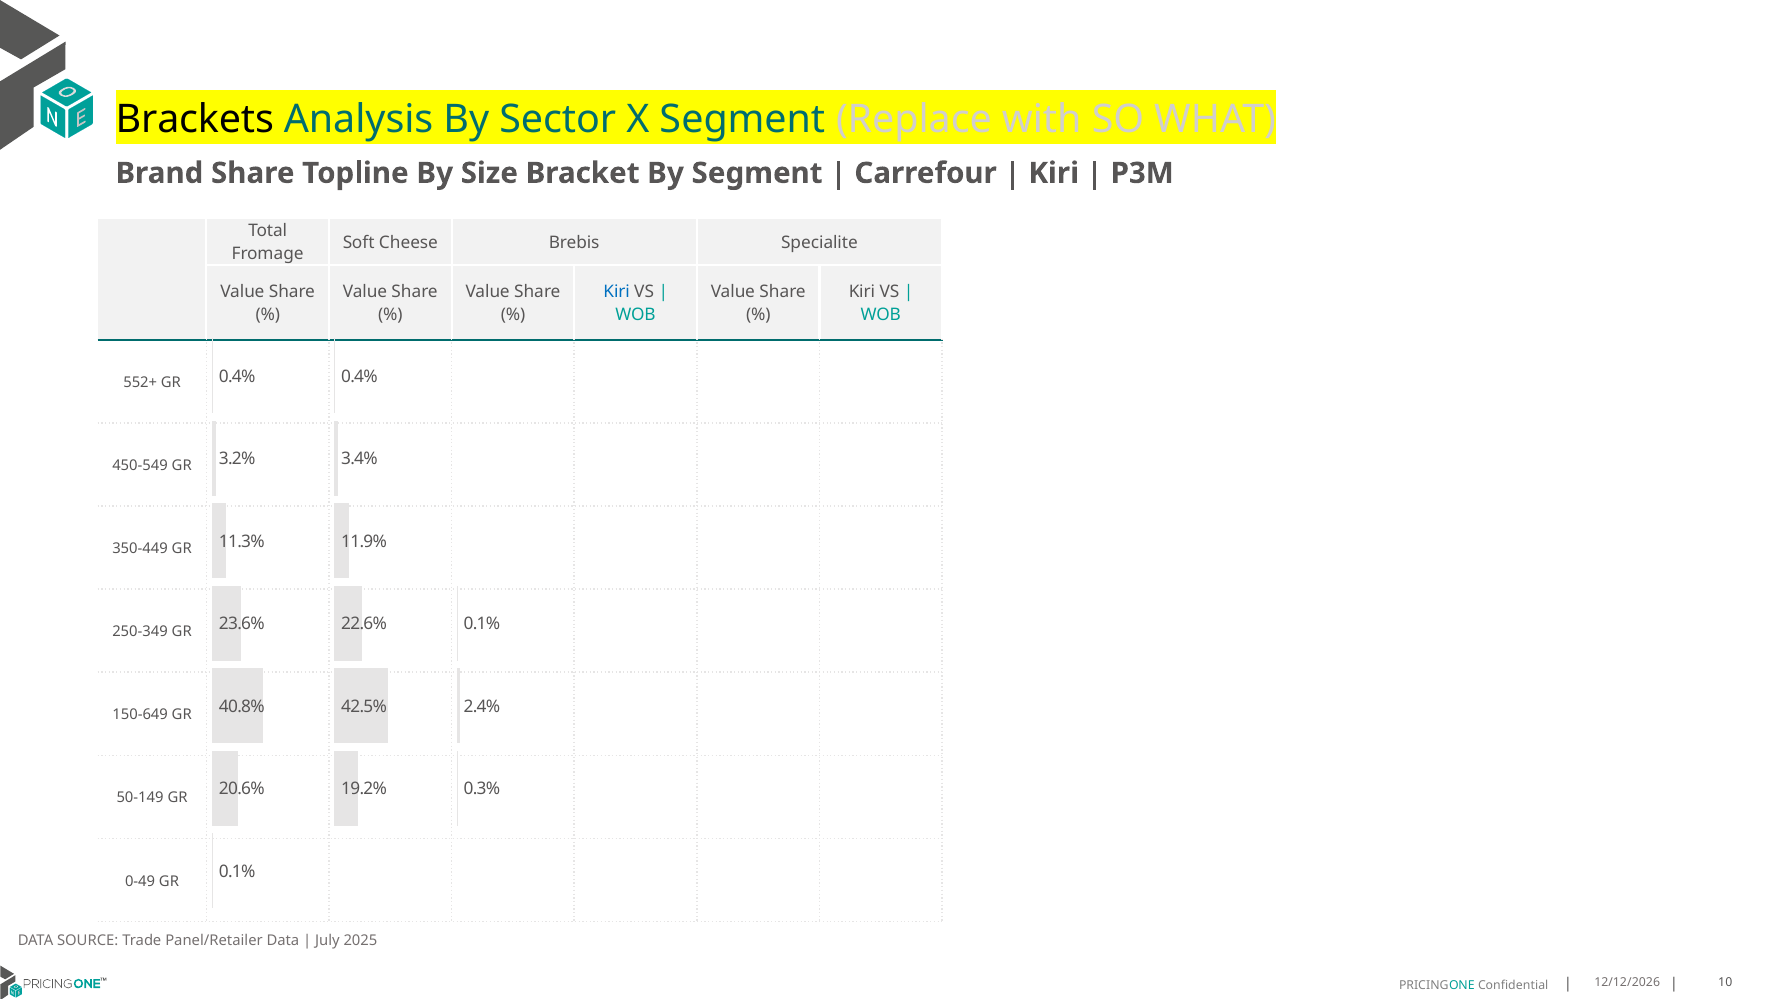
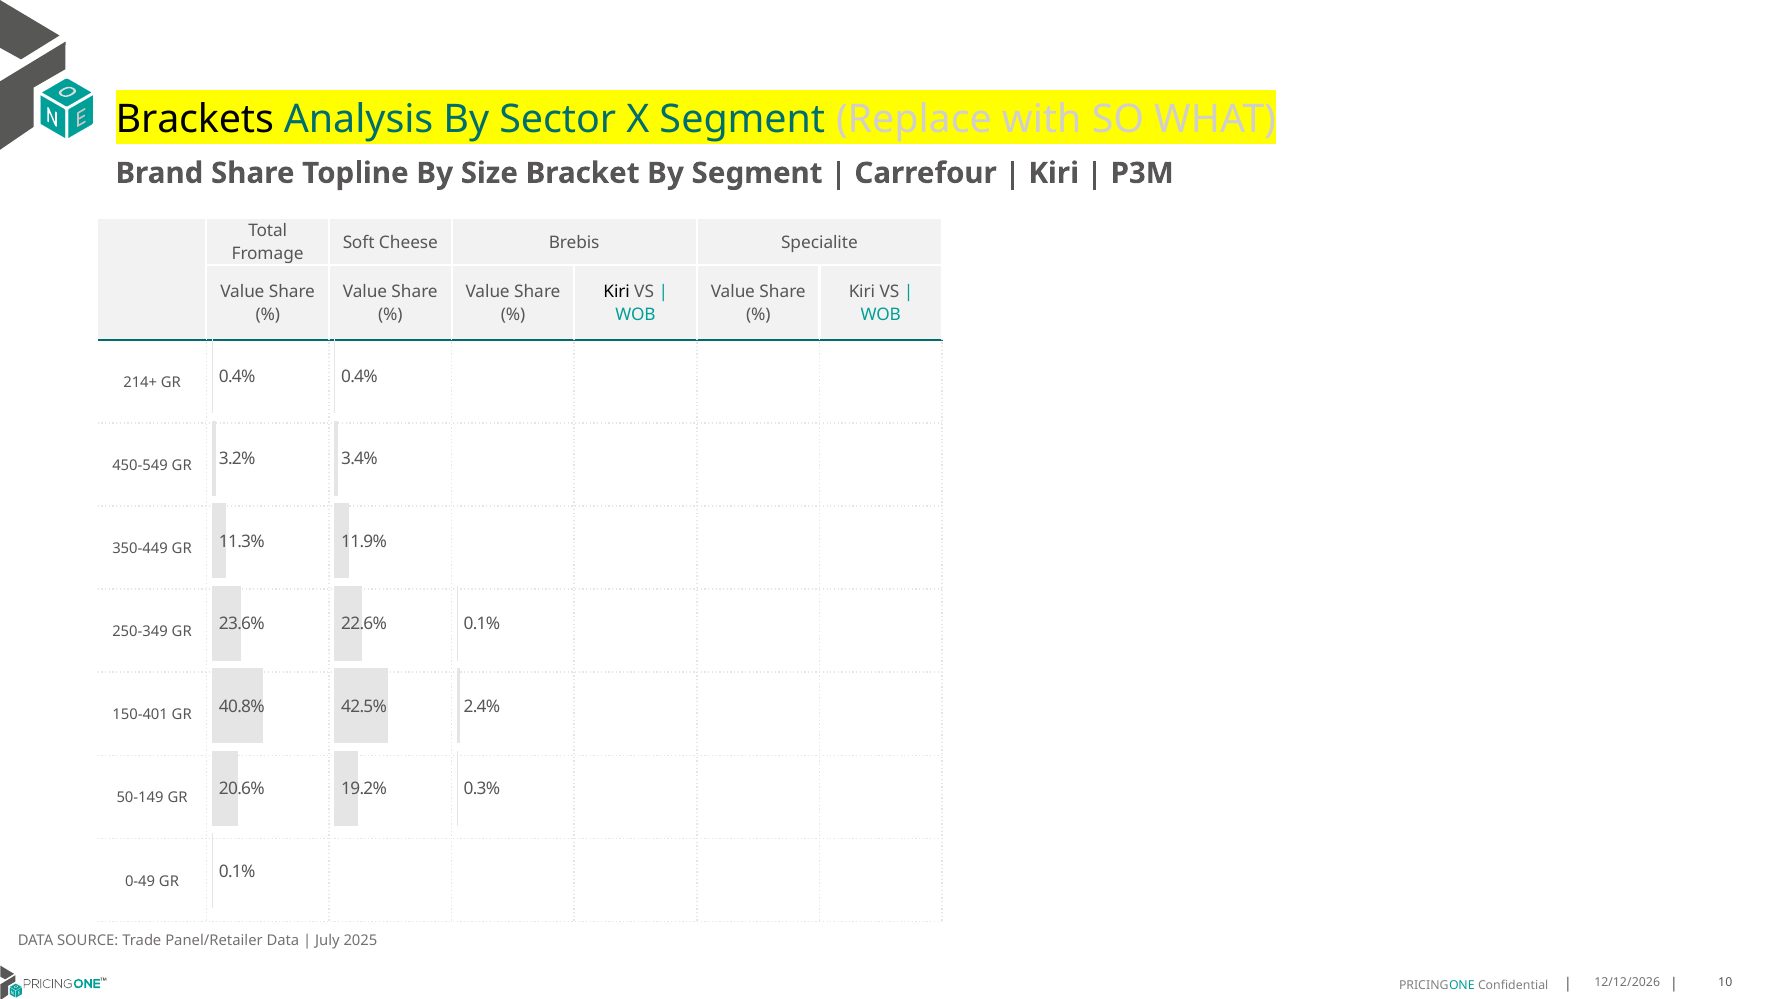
Kiri at (617, 292) colour: blue -> black
552+: 552+ -> 214+
150-649: 150-649 -> 150-401
